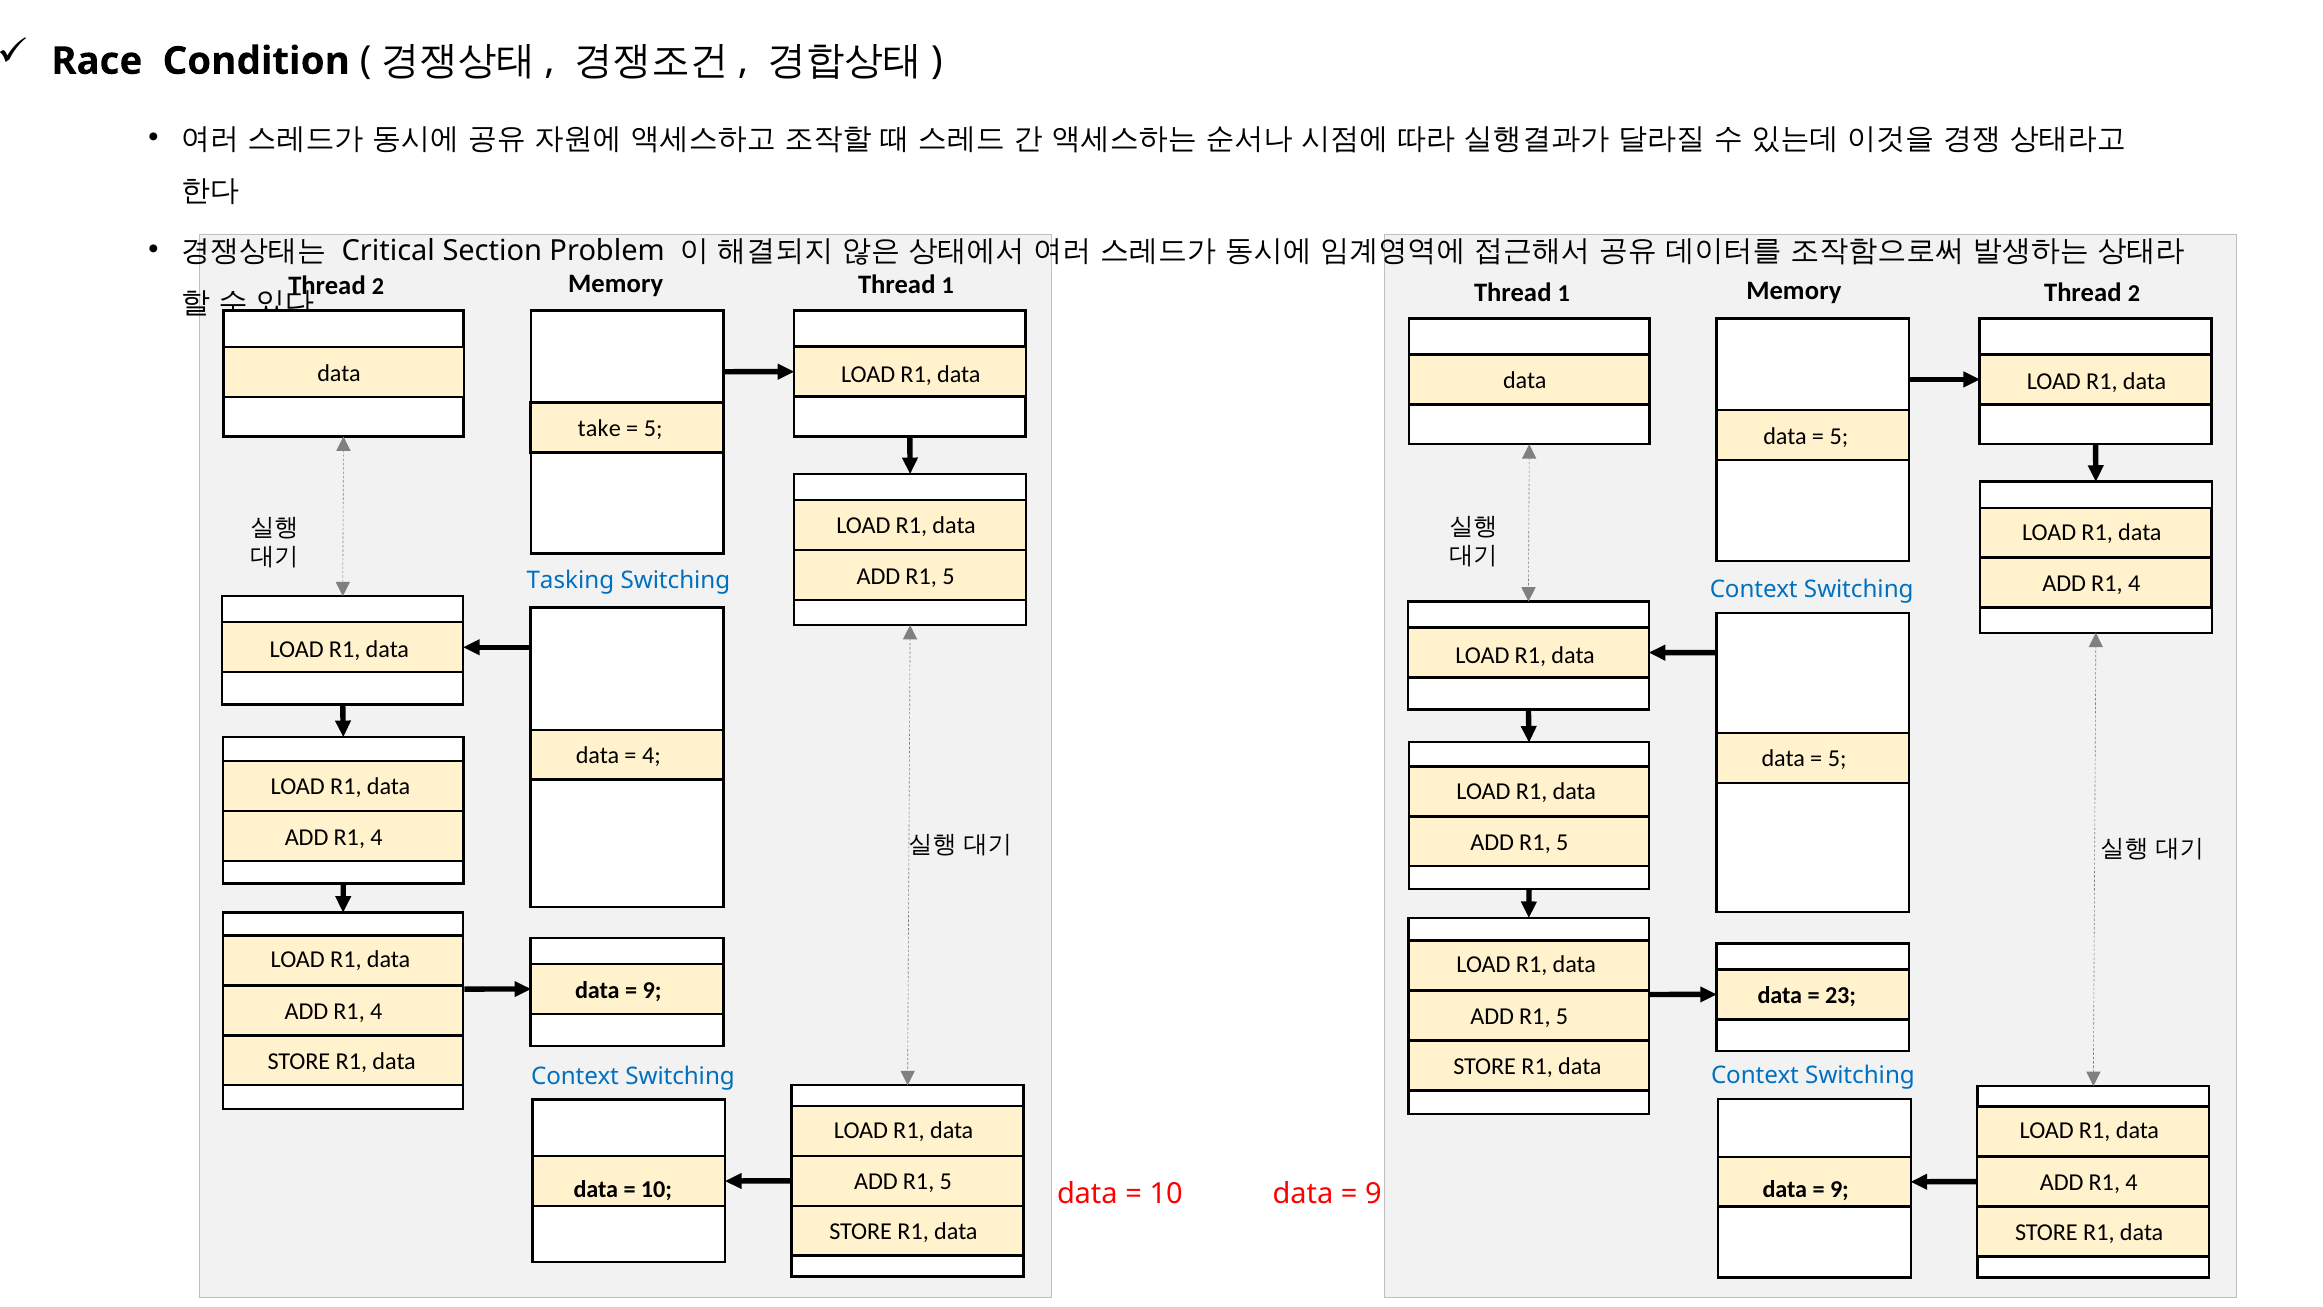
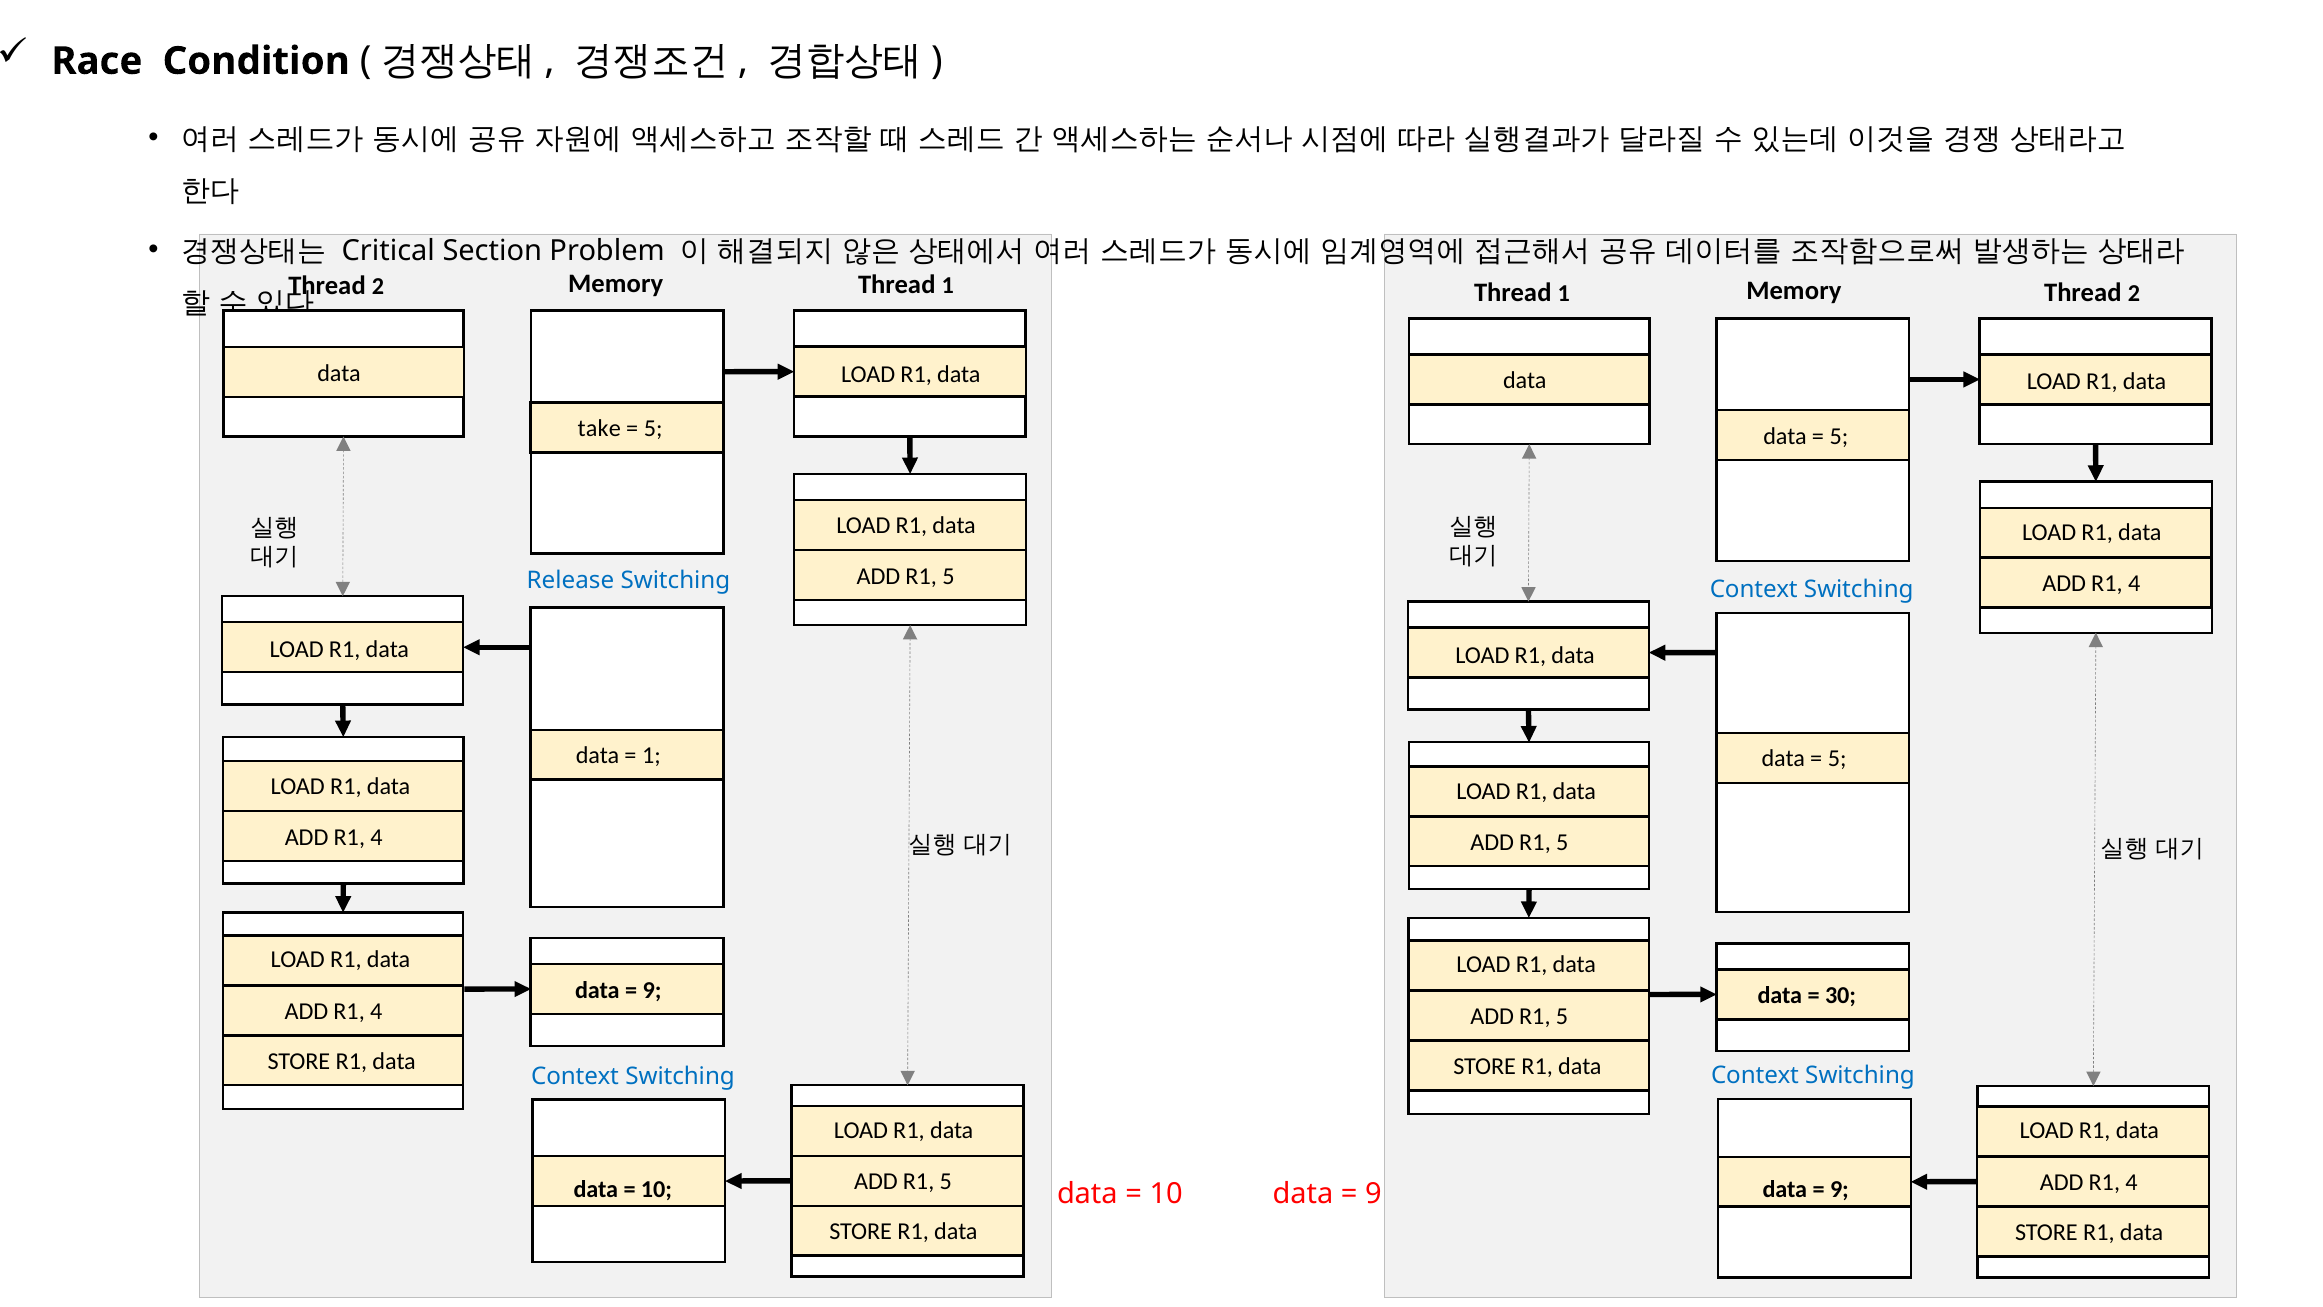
Tasking: Tasking -> Release
4 at (651, 756): 4 -> 1
23: 23 -> 30
